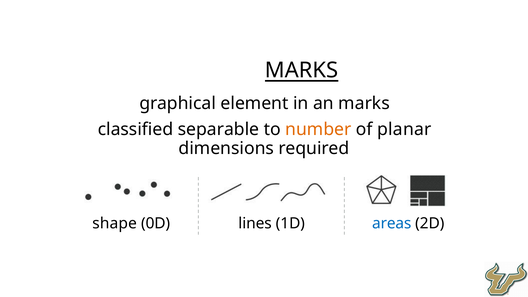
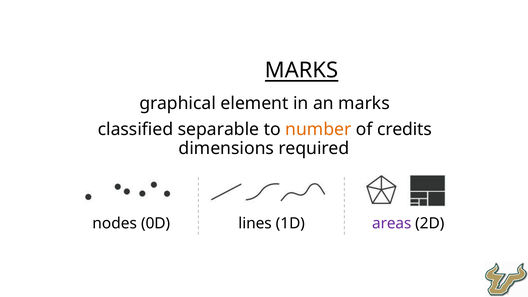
planar: planar -> credits
shape: shape -> nodes
areas colour: blue -> purple
